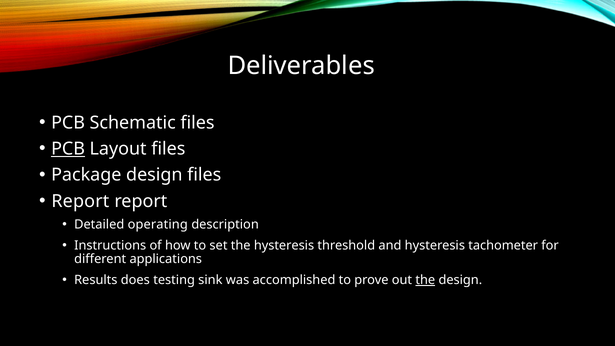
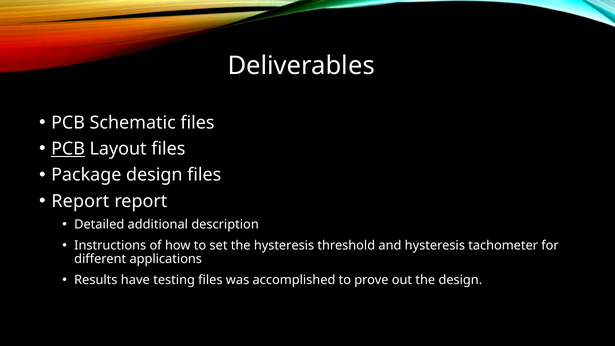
operating: operating -> additional
does: does -> have
testing sink: sink -> files
the at (425, 280) underline: present -> none
